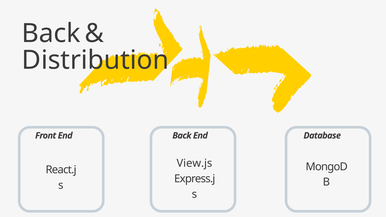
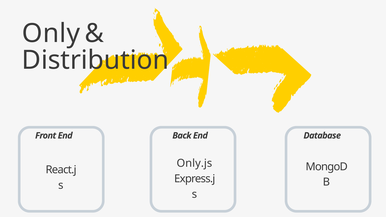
Back at (51, 34): Back -> Only
View.js: View.js -> Only.js
